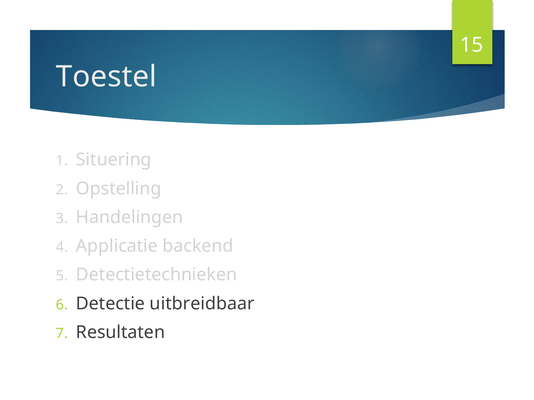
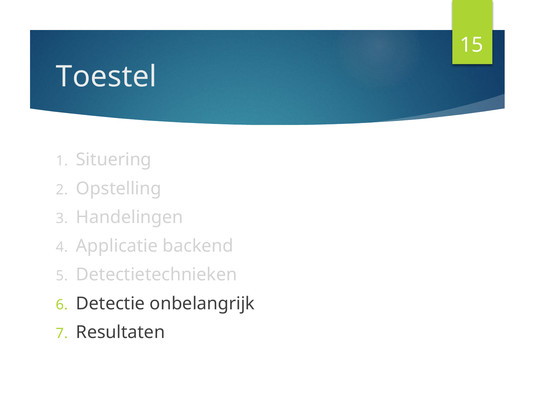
uitbreidbaar: uitbreidbaar -> onbelangrijk
